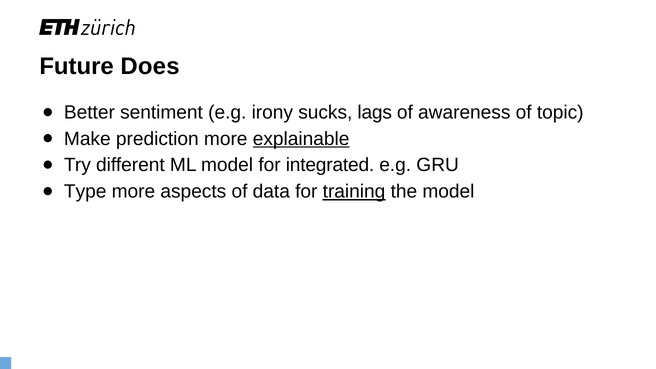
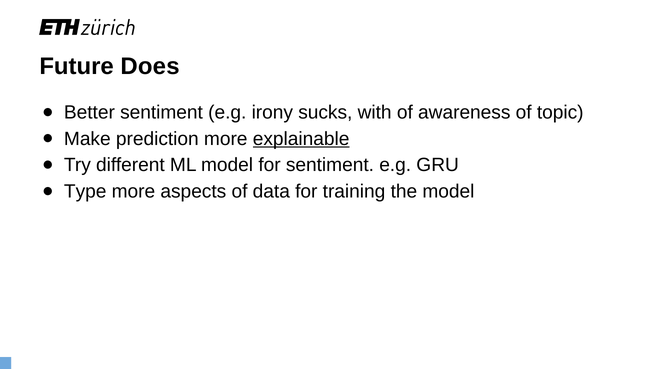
lags: lags -> with
for integrated: integrated -> sentiment
training underline: present -> none
